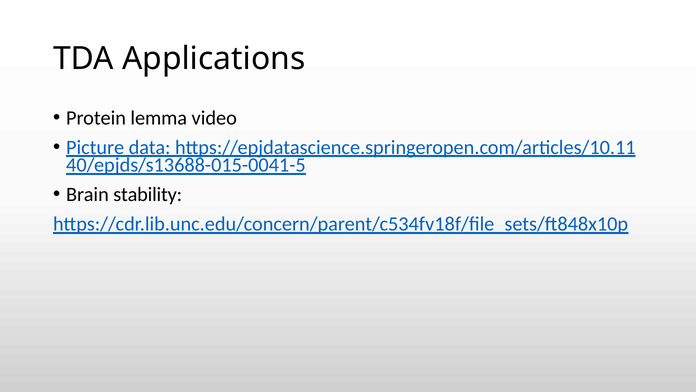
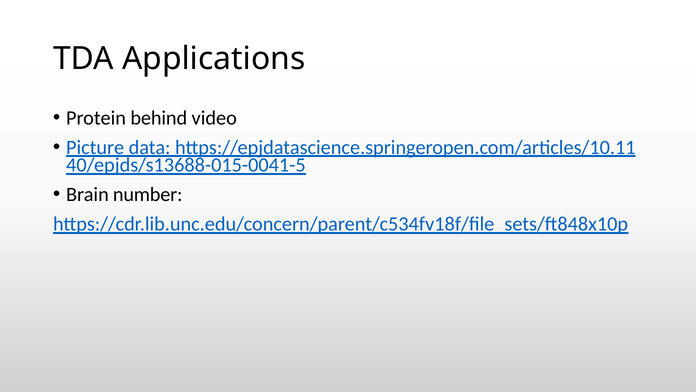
lemma: lemma -> behind
stability: stability -> number
